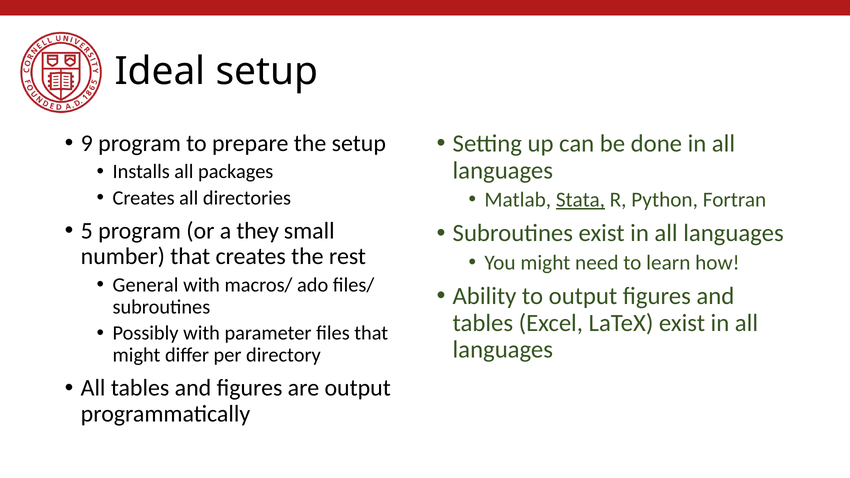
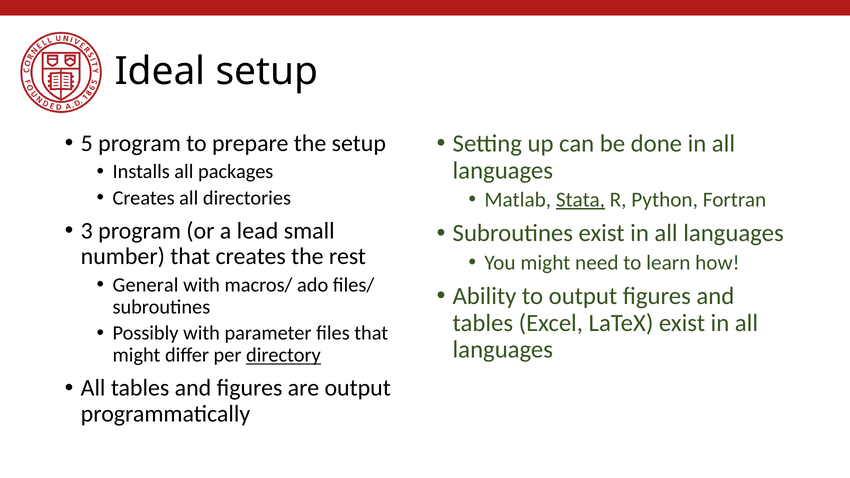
9: 9 -> 5
5: 5 -> 3
they: they -> lead
directory underline: none -> present
